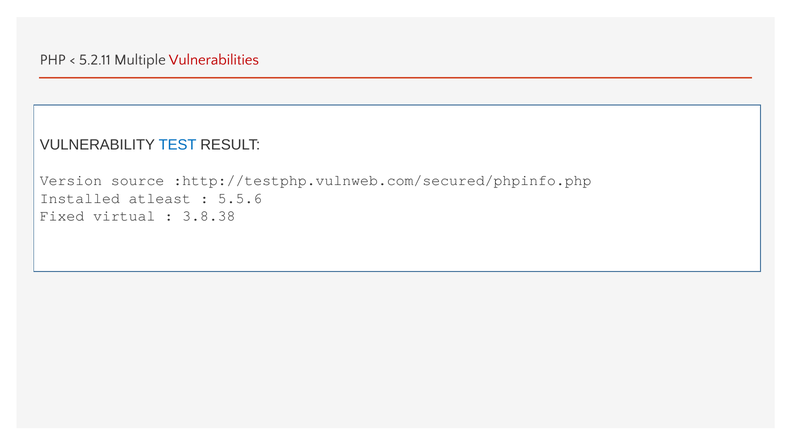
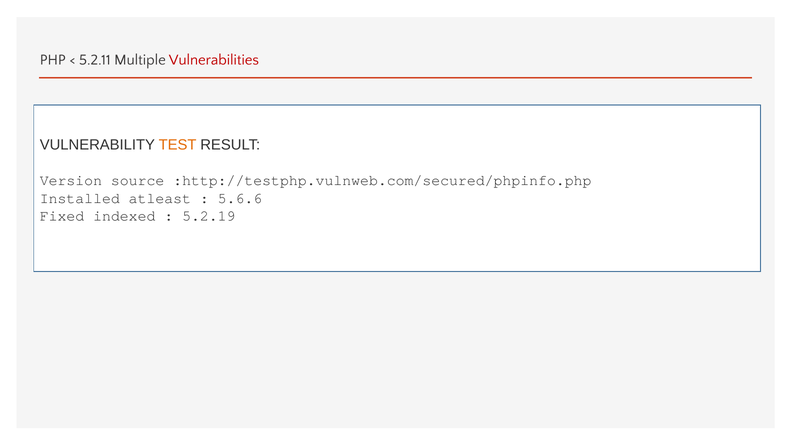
TEST colour: blue -> orange
5.5.6: 5.5.6 -> 5.6.6
virtual: virtual -> indexed
3.8.38: 3.8.38 -> 5.2.19
